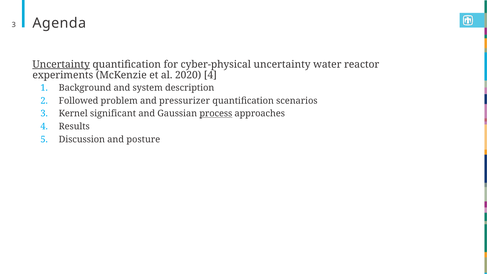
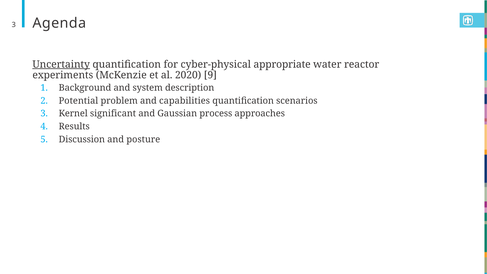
cyber-physical uncertainty: uncertainty -> appropriate
2020 4: 4 -> 9
Followed: Followed -> Potential
pressurizer: pressurizer -> capabilities
process underline: present -> none
